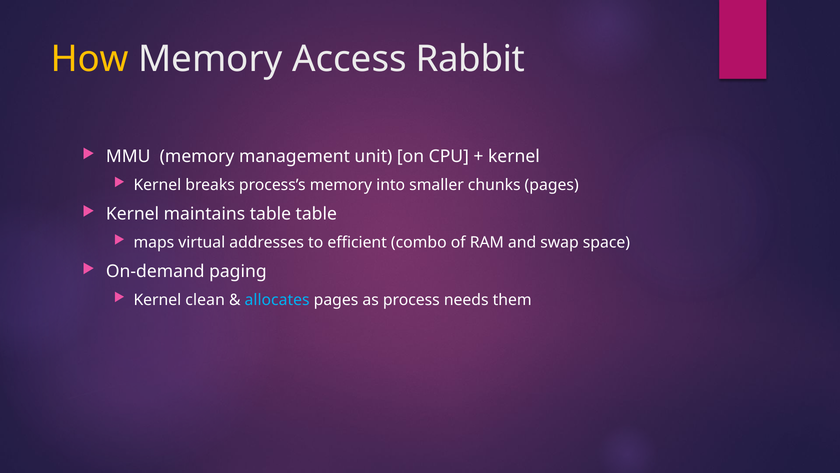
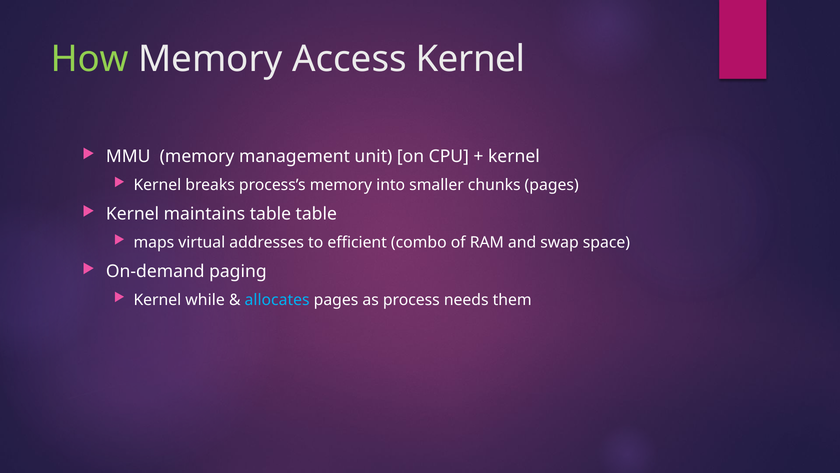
How colour: yellow -> light green
Access Rabbit: Rabbit -> Kernel
clean: clean -> while
